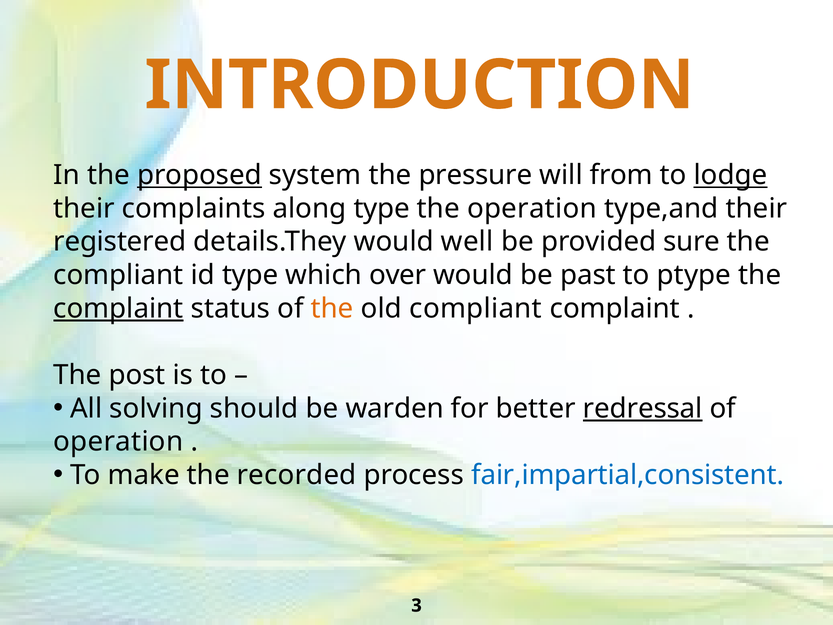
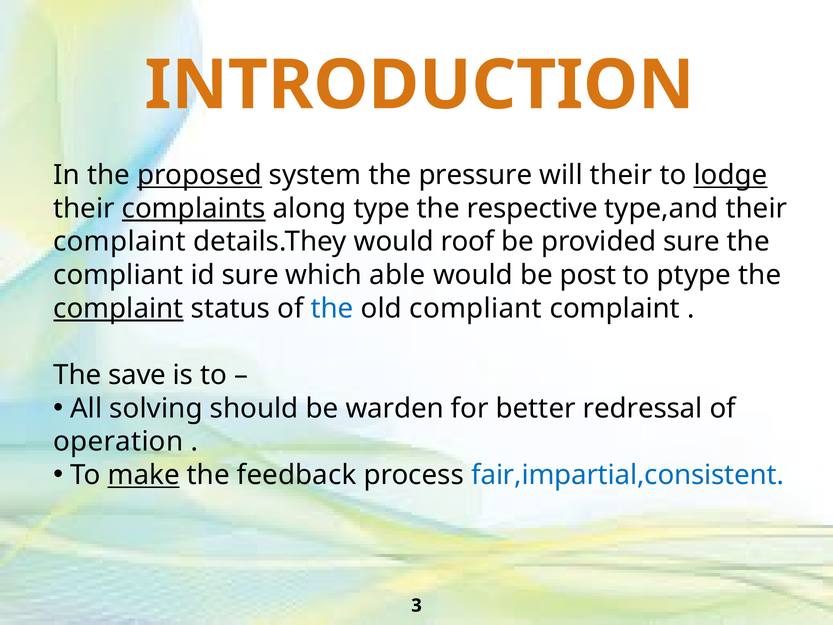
will from: from -> their
complaints underline: none -> present
the operation: operation -> respective
registered at (120, 242): registered -> complaint
well: well -> roof
id type: type -> sure
over: over -> able
past: past -> post
the at (332, 308) colour: orange -> blue
post: post -> save
redressal underline: present -> none
make underline: none -> present
recorded: recorded -> feedback
